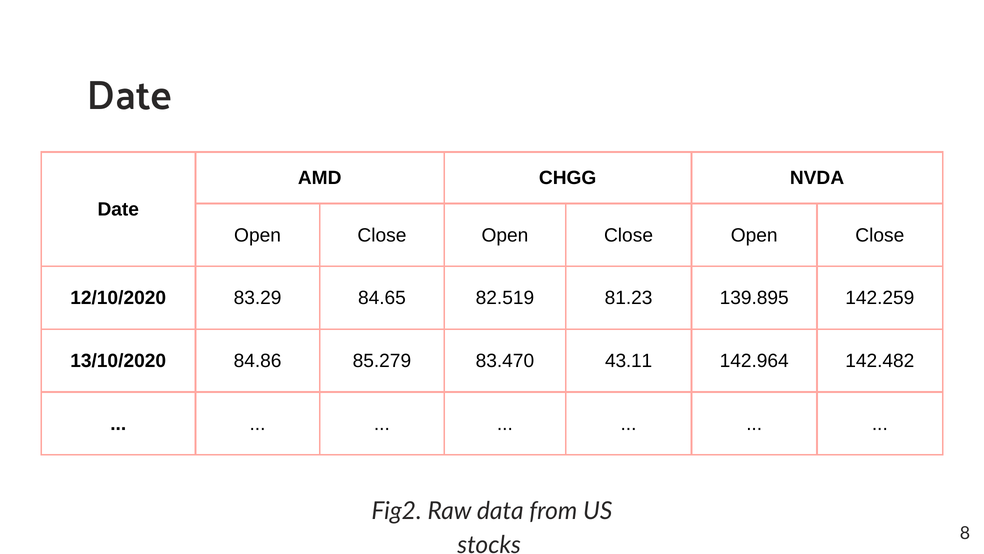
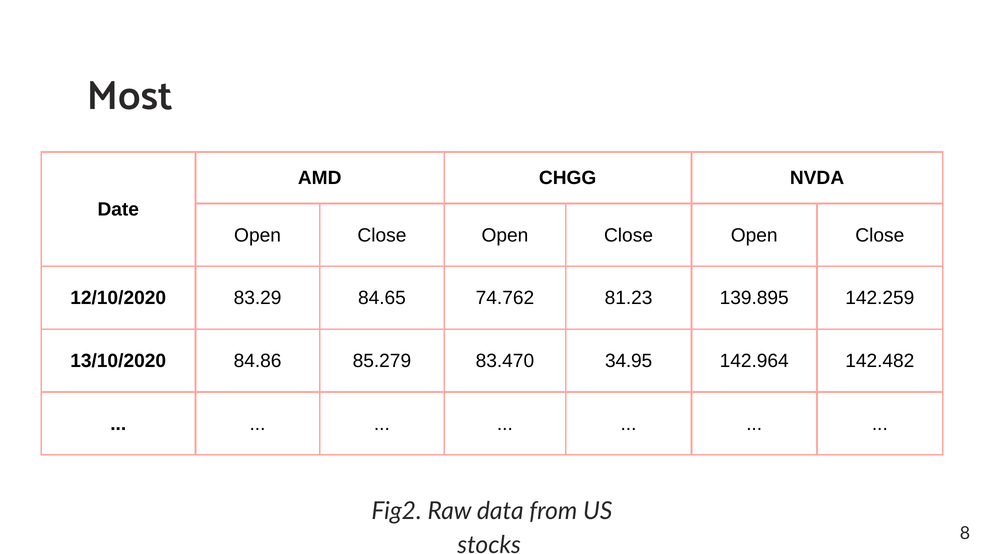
Date at (130, 95): Date -> Most
82.519: 82.519 -> 74.762
43.11: 43.11 -> 34.95
